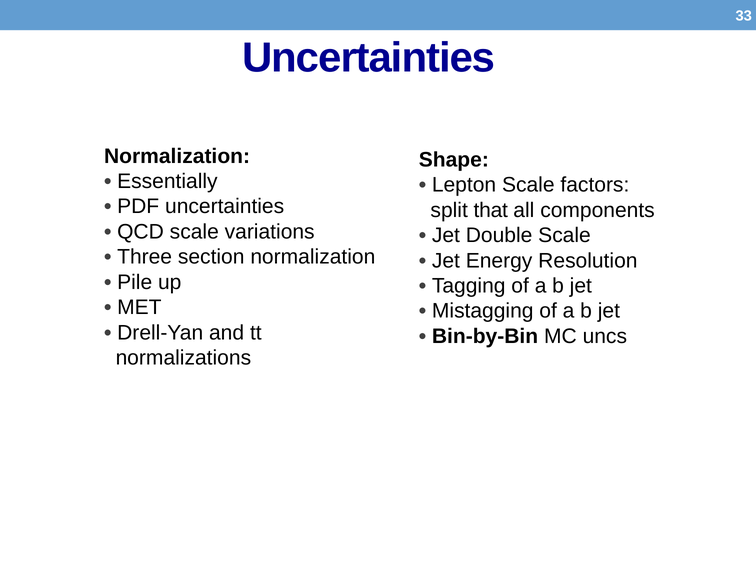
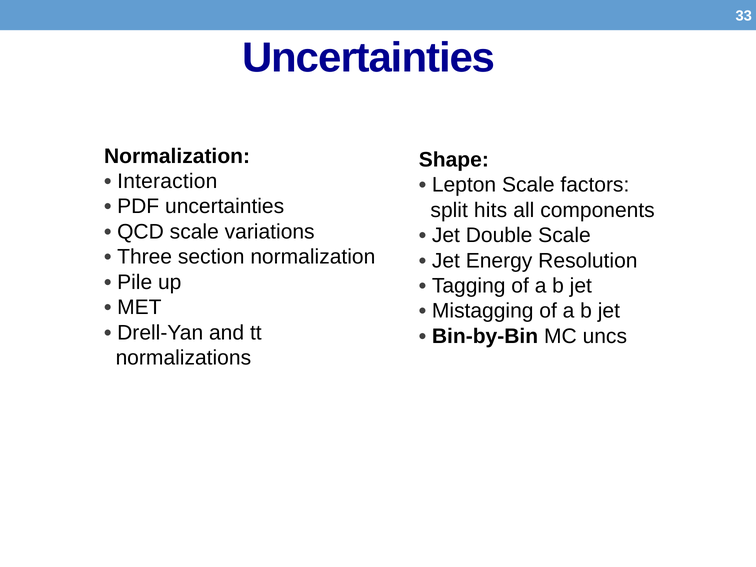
Essentially: Essentially -> Interaction
that: that -> hits
